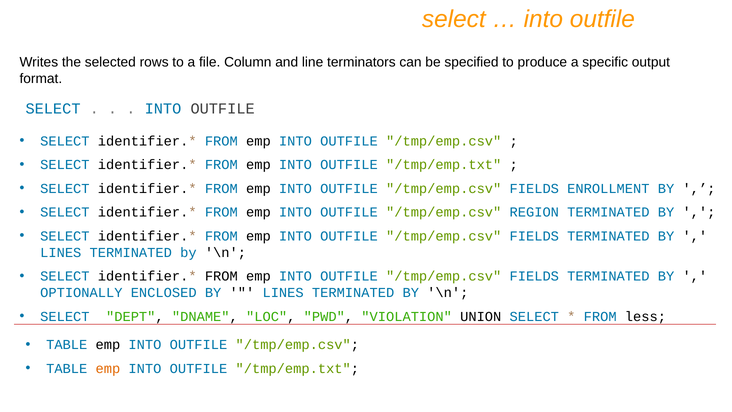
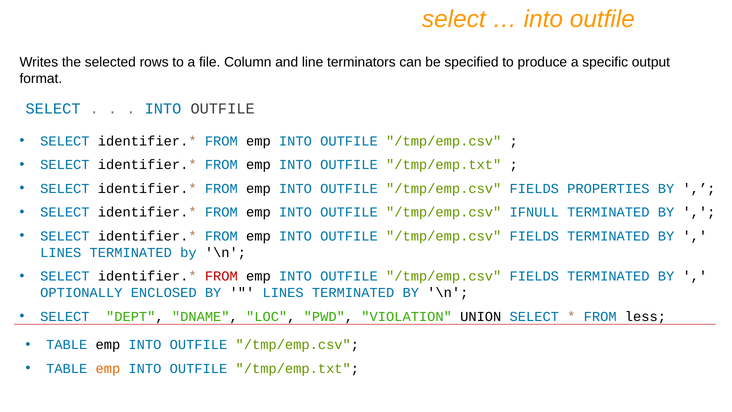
ENROLLMENT: ENROLLMENT -> PROPERTIES
REGION: REGION -> IFNULL
FROM at (221, 276) colour: black -> red
